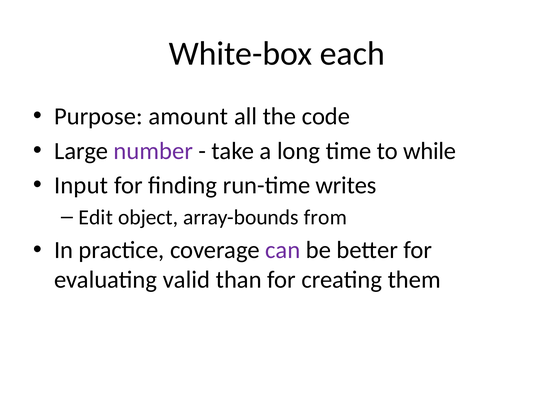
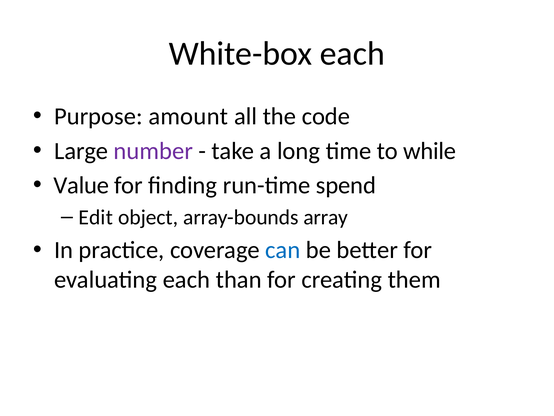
Input: Input -> Value
writes: writes -> spend
from: from -> array
can colour: purple -> blue
evaluating valid: valid -> each
